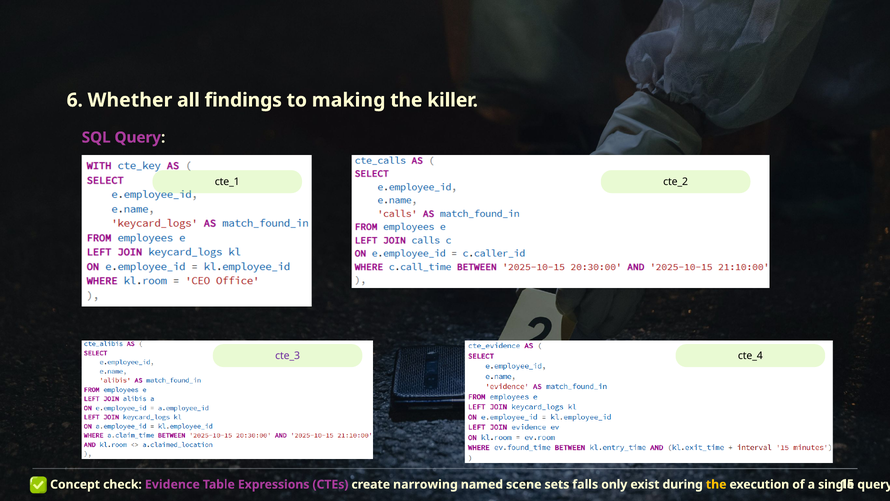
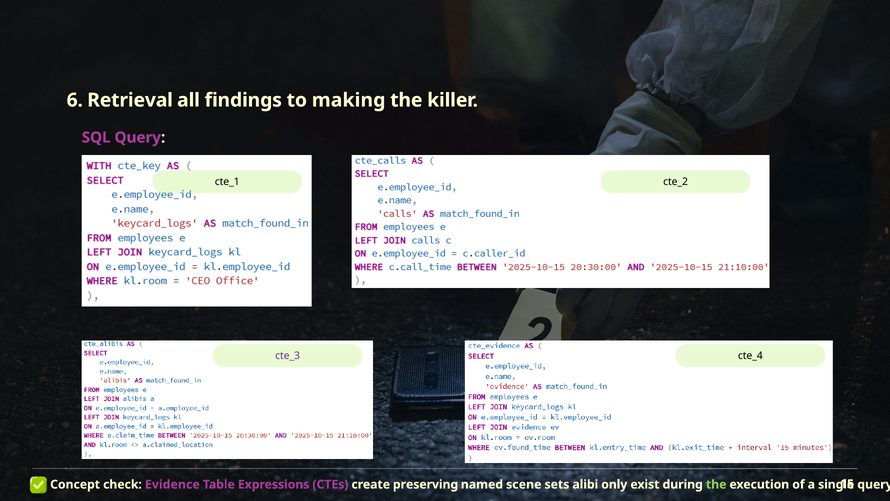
Whether: Whether -> Retrieval
narrowing: narrowing -> preserving
falls: falls -> alibi
the at (716, 484) colour: yellow -> light green
